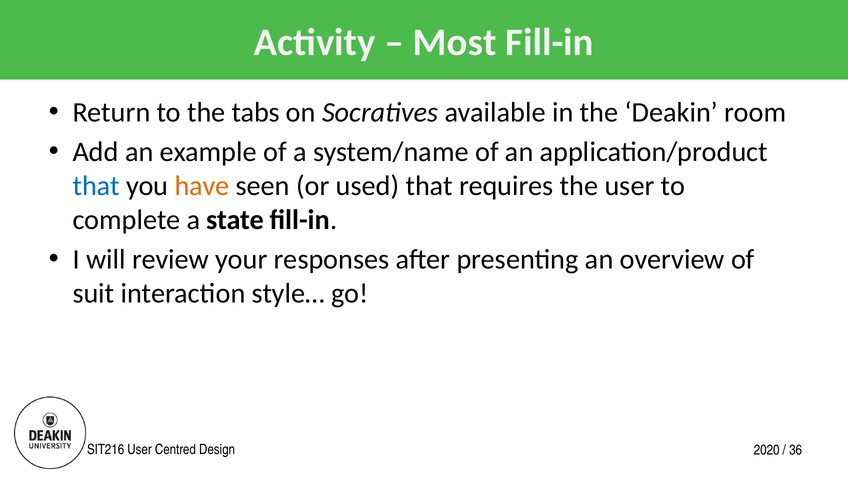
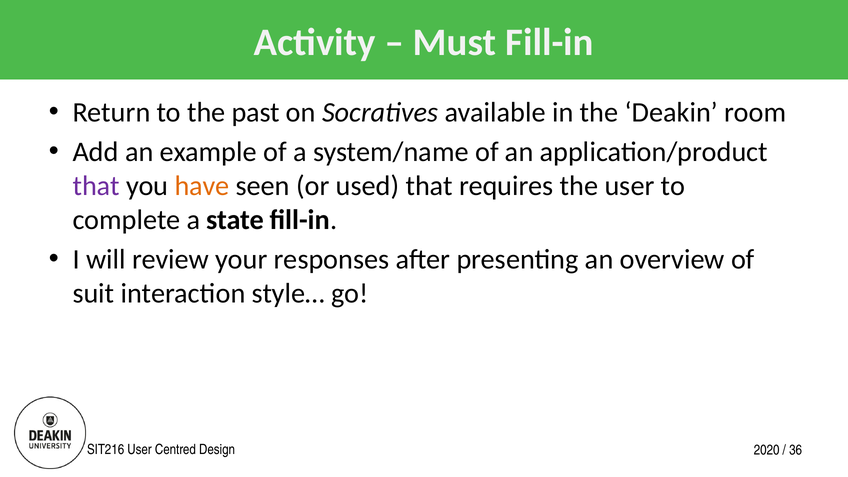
Most: Most -> Must
tabs: tabs -> past
that at (96, 186) colour: blue -> purple
